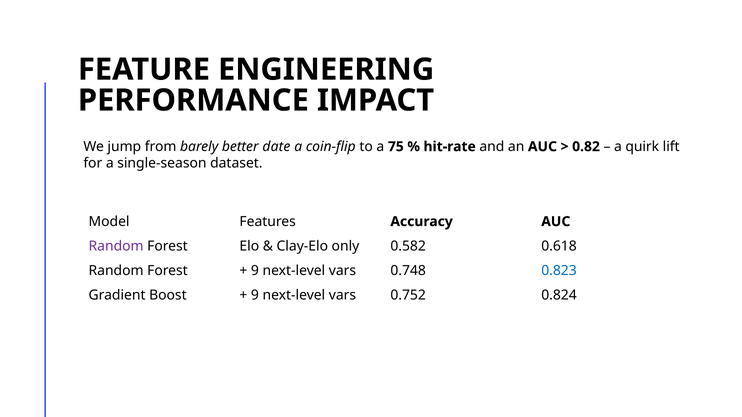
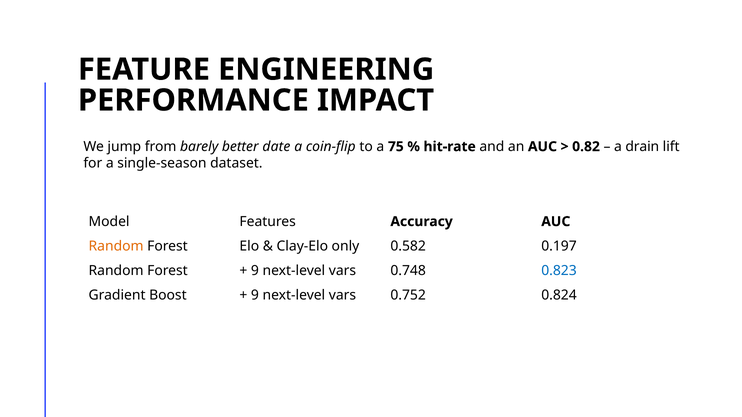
quirk: quirk -> drain
Random at (116, 246) colour: purple -> orange
0.618: 0.618 -> 0.197
